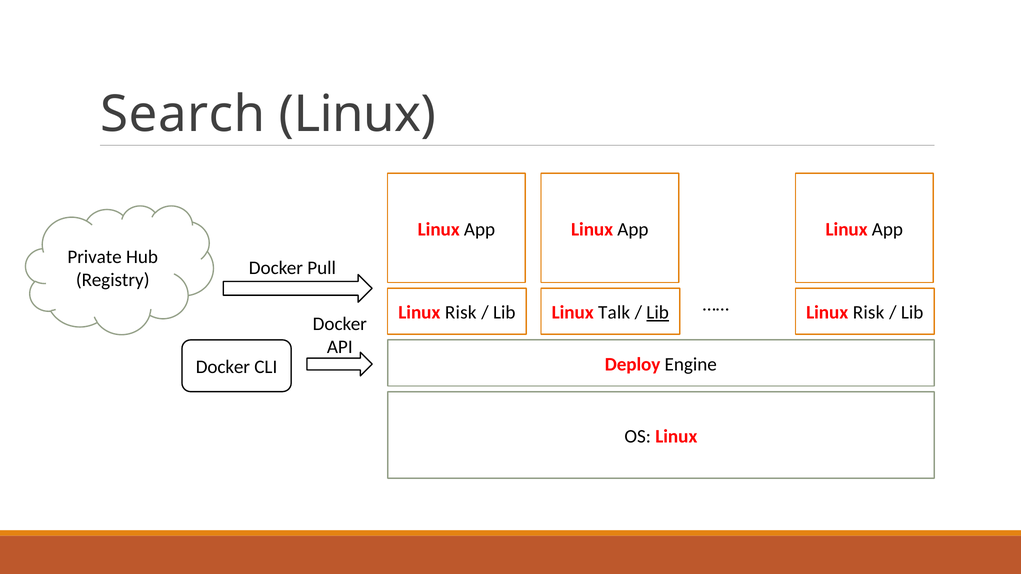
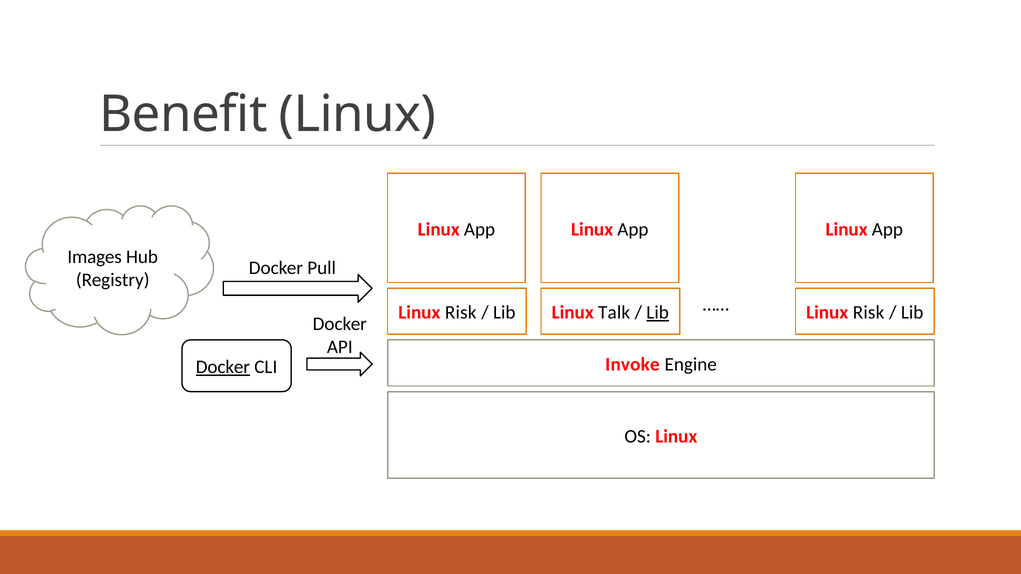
Search: Search -> Benefit
Private: Private -> Images
Deploy: Deploy -> Invoke
Docker at (223, 367) underline: none -> present
